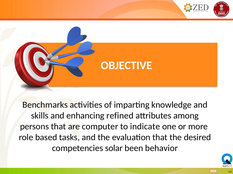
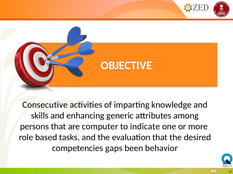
Benchmarks: Benchmarks -> Consecutive
refined: refined -> generic
solar: solar -> gaps
